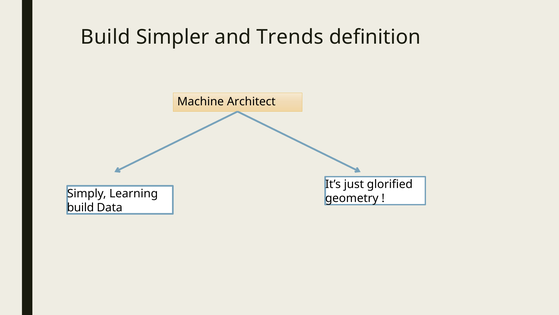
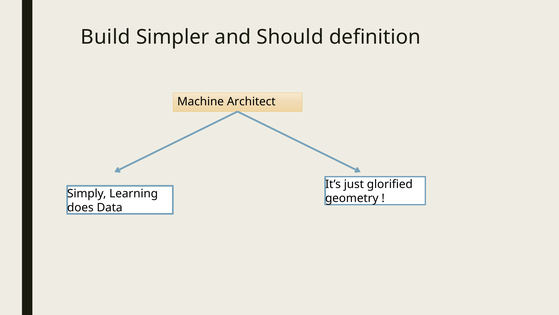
Trends: Trends -> Should
build at (80, 207): build -> does
